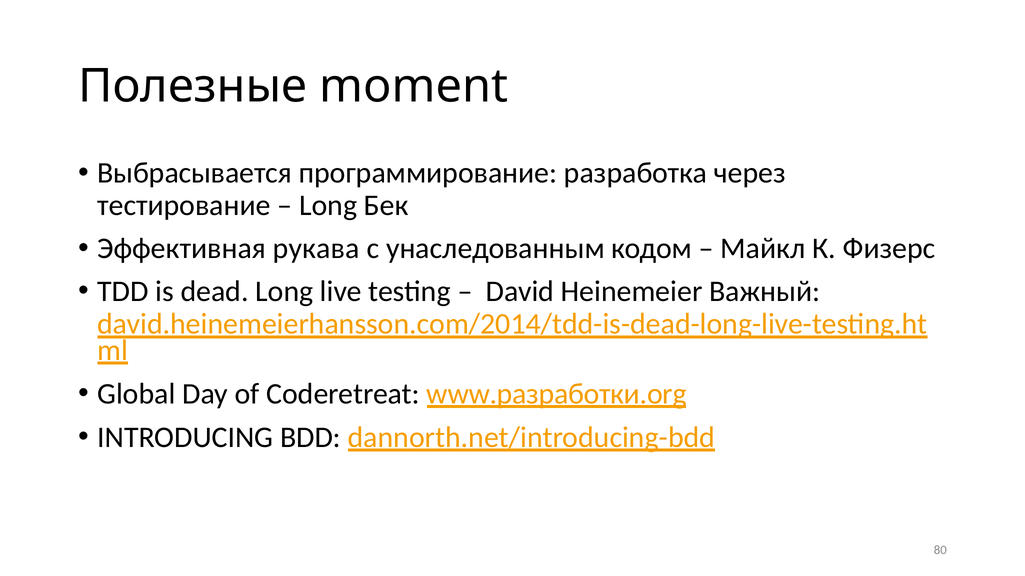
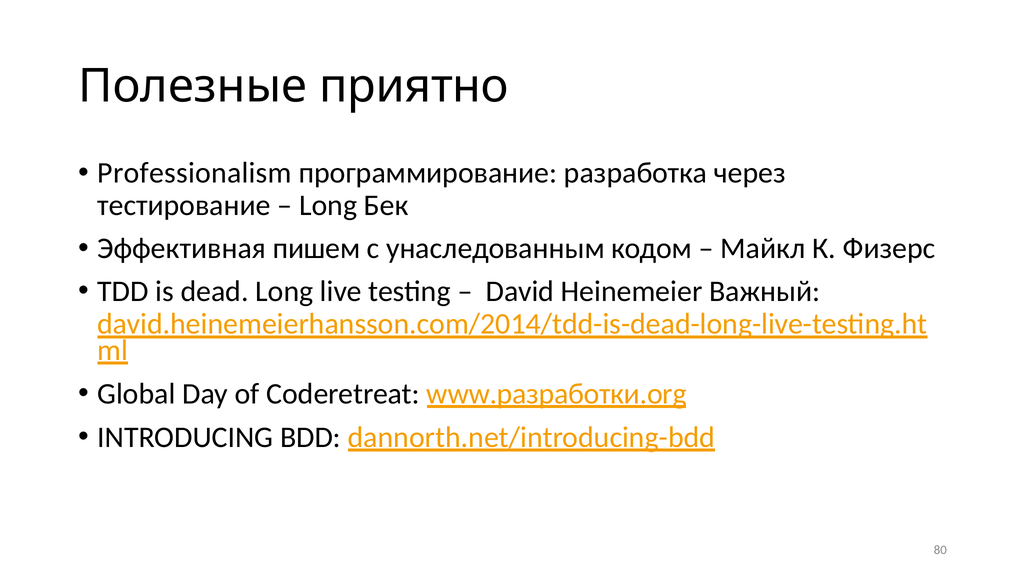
moment: moment -> приятно
Выбрасывается: Выбрасывается -> Professionalism
рукава: рукава -> пишем
